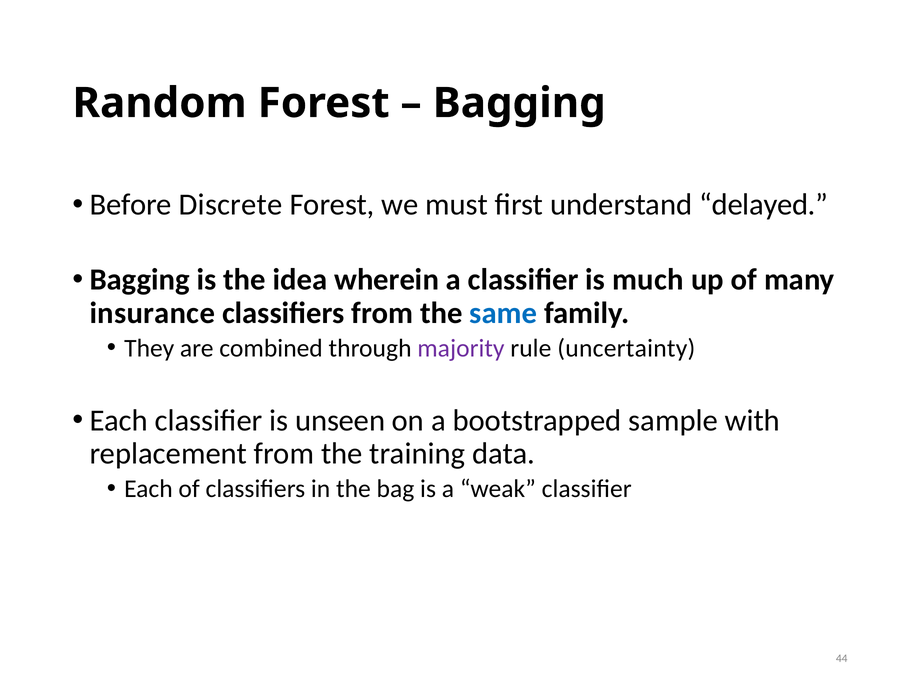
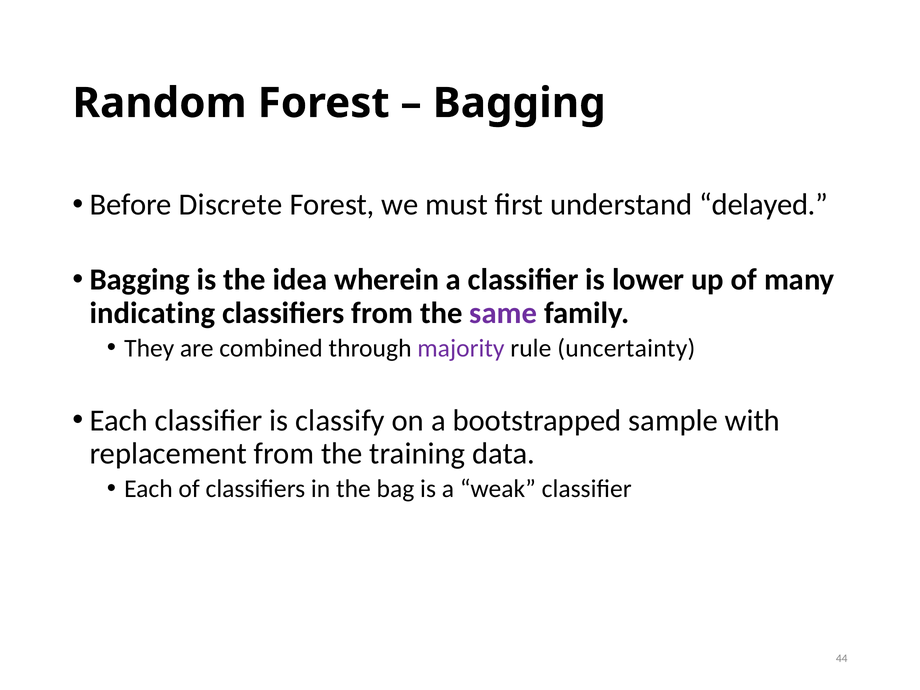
much: much -> lower
insurance: insurance -> indicating
same colour: blue -> purple
unseen: unseen -> classify
